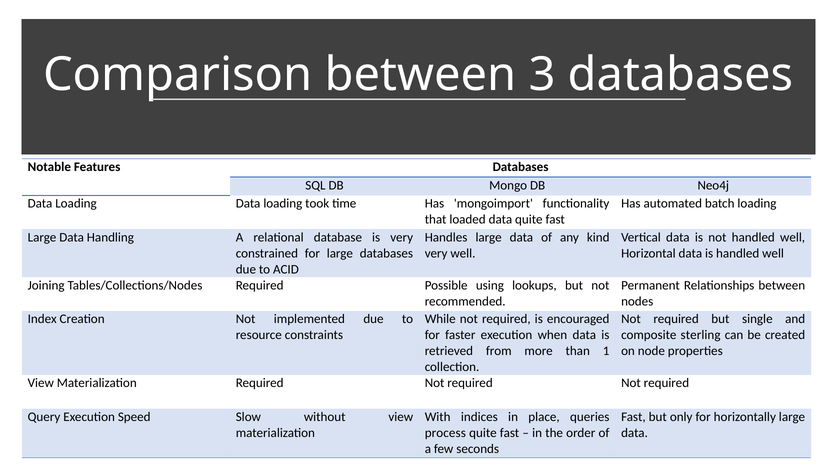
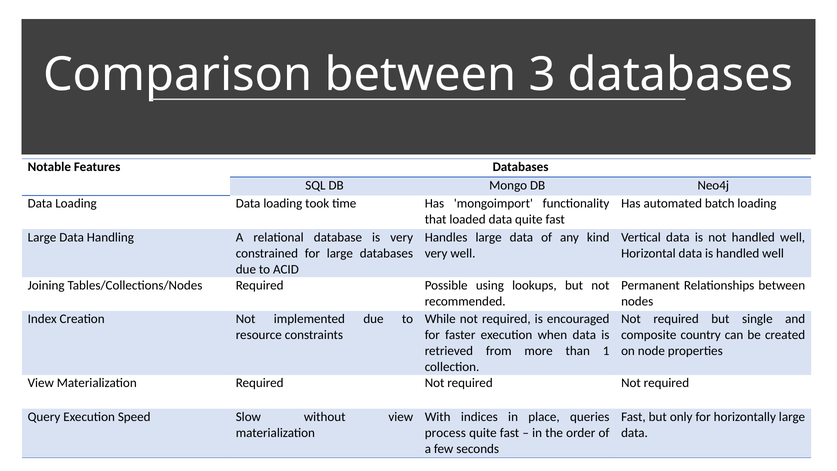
sterling: sterling -> country
